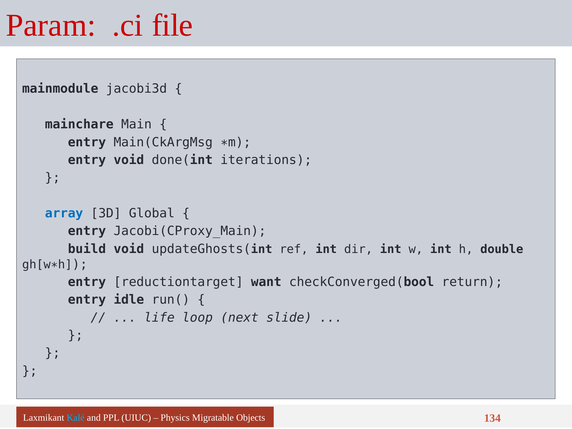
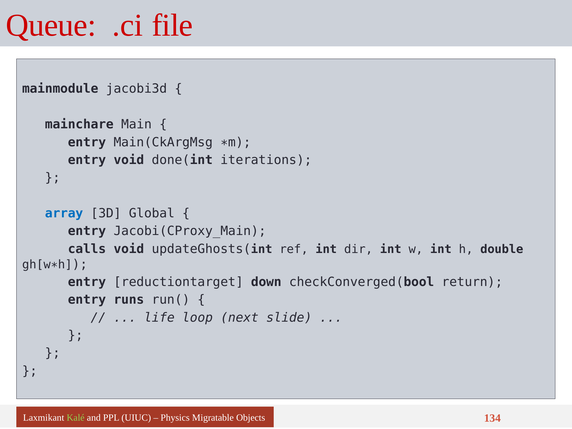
Param: Param -> Queue
build: build -> calls
want: want -> down
idle: idle -> runs
Kalé colour: light blue -> light green
